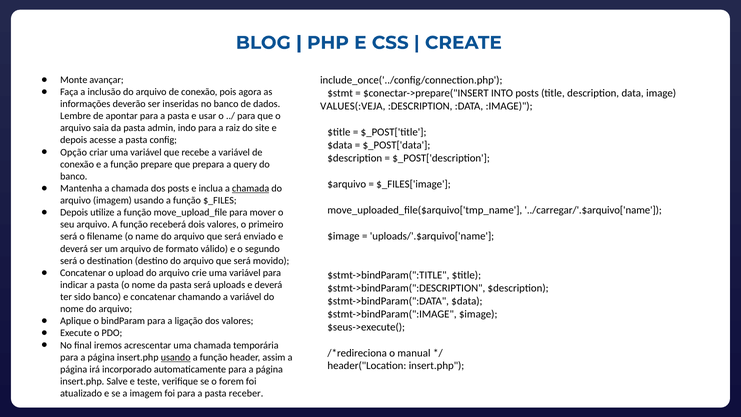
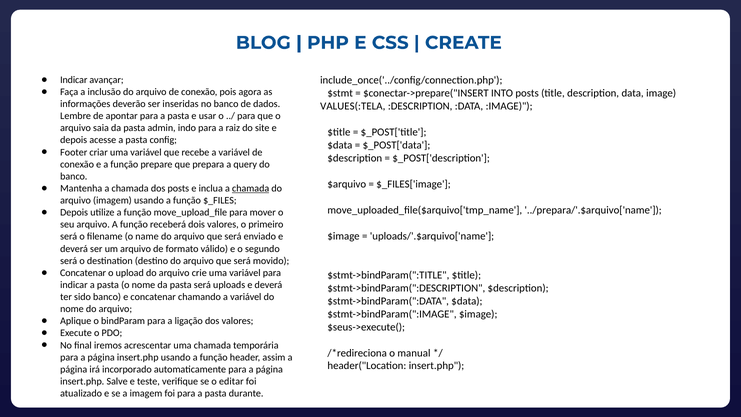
Monte at (74, 80): Monte -> Indicar
VALUES(:VEJA: VALUES(:VEJA -> VALUES(:TELA
Opção: Opção -> Footer
../carregar/'.$arquivo['name: ../carregar/'.$arquivo['name -> ../prepara/'.$arquivo['name
usando at (176, 357) underline: present -> none
forem: forem -> editar
receber: receber -> durante
